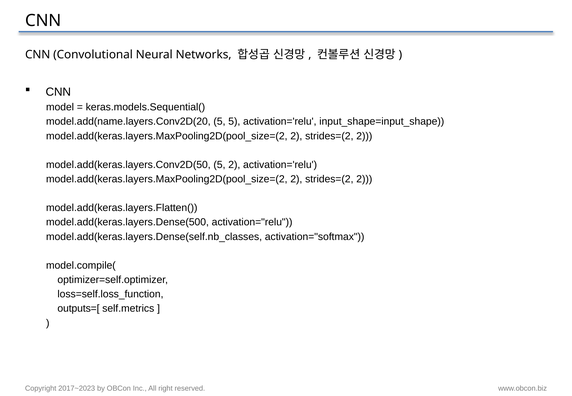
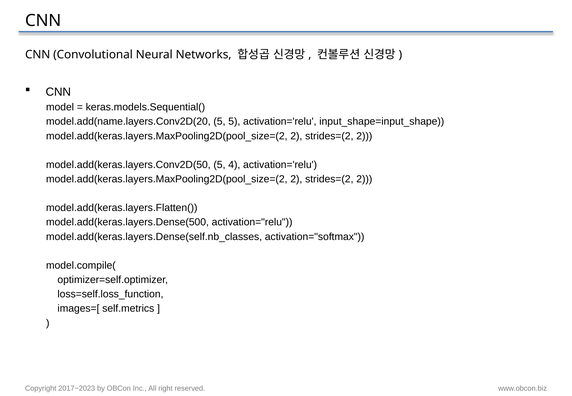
5 2: 2 -> 4
outputs=[: outputs=[ -> images=[
